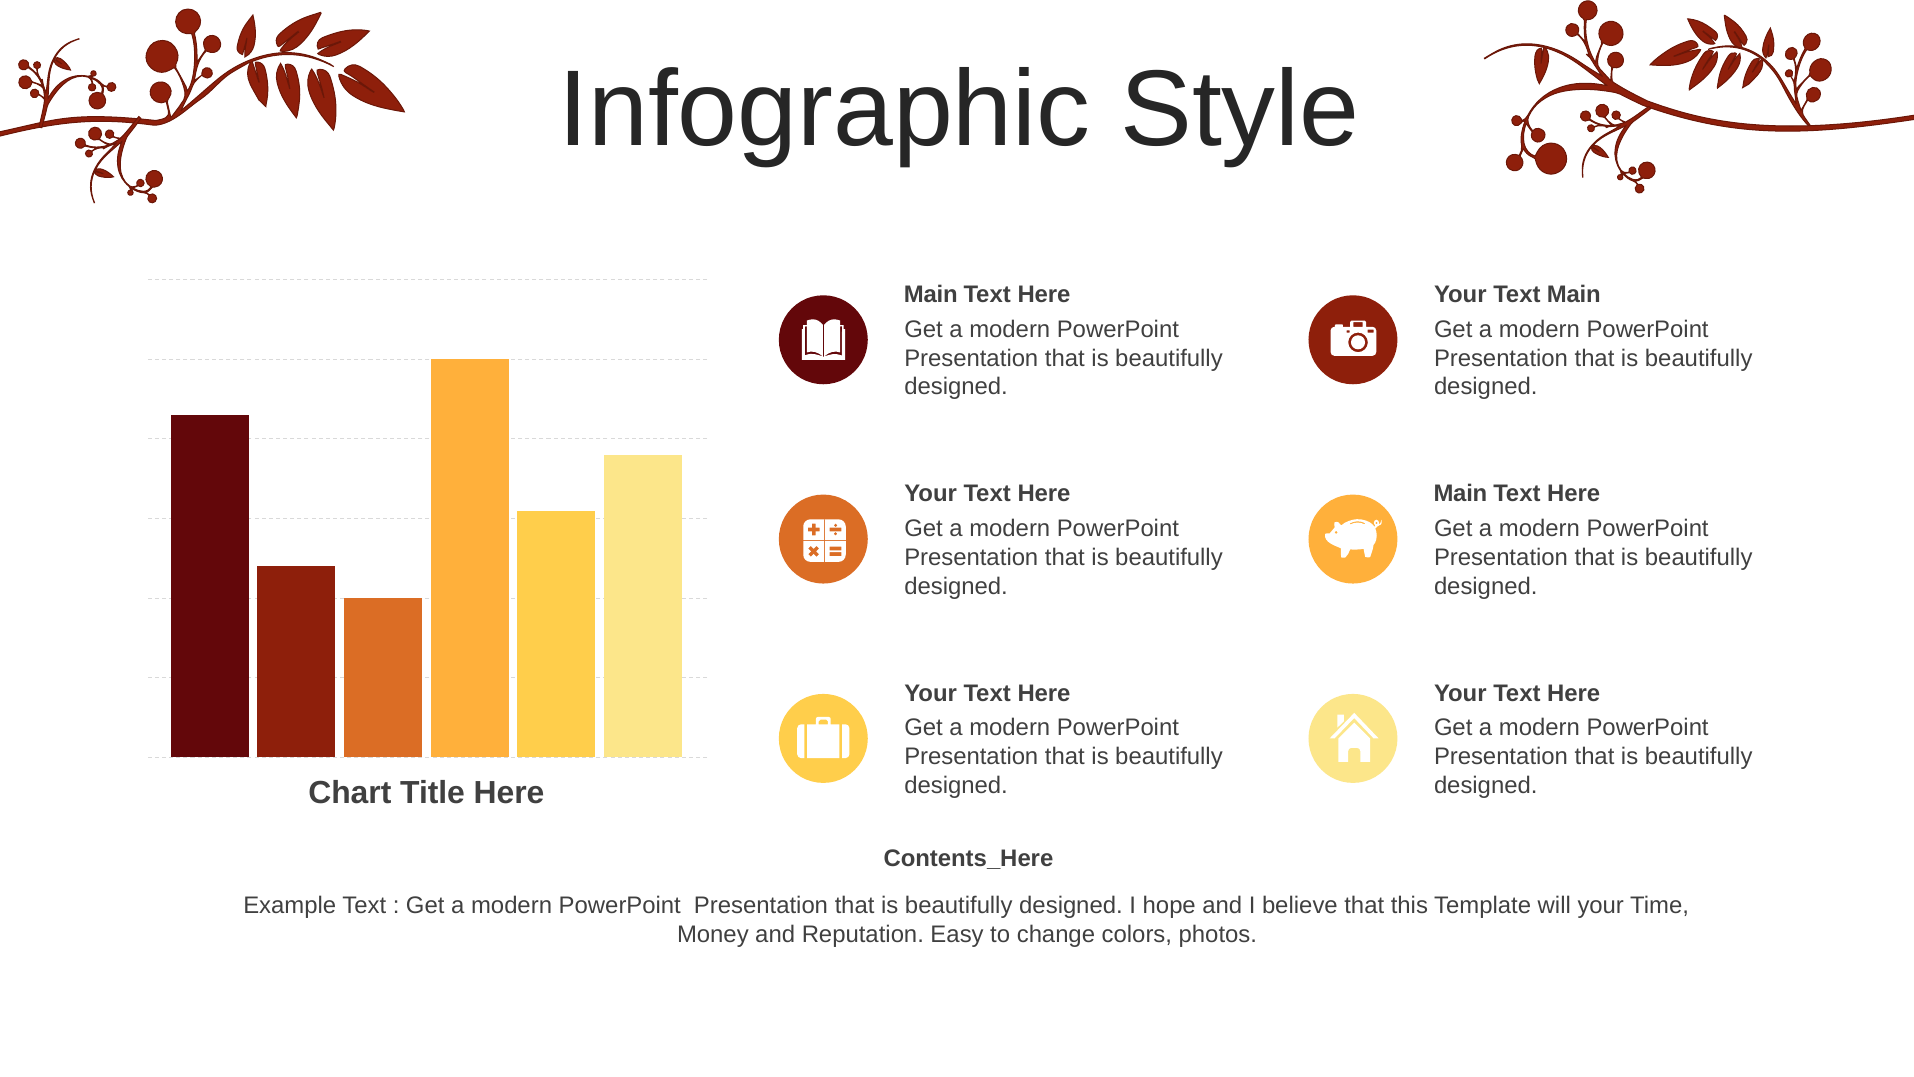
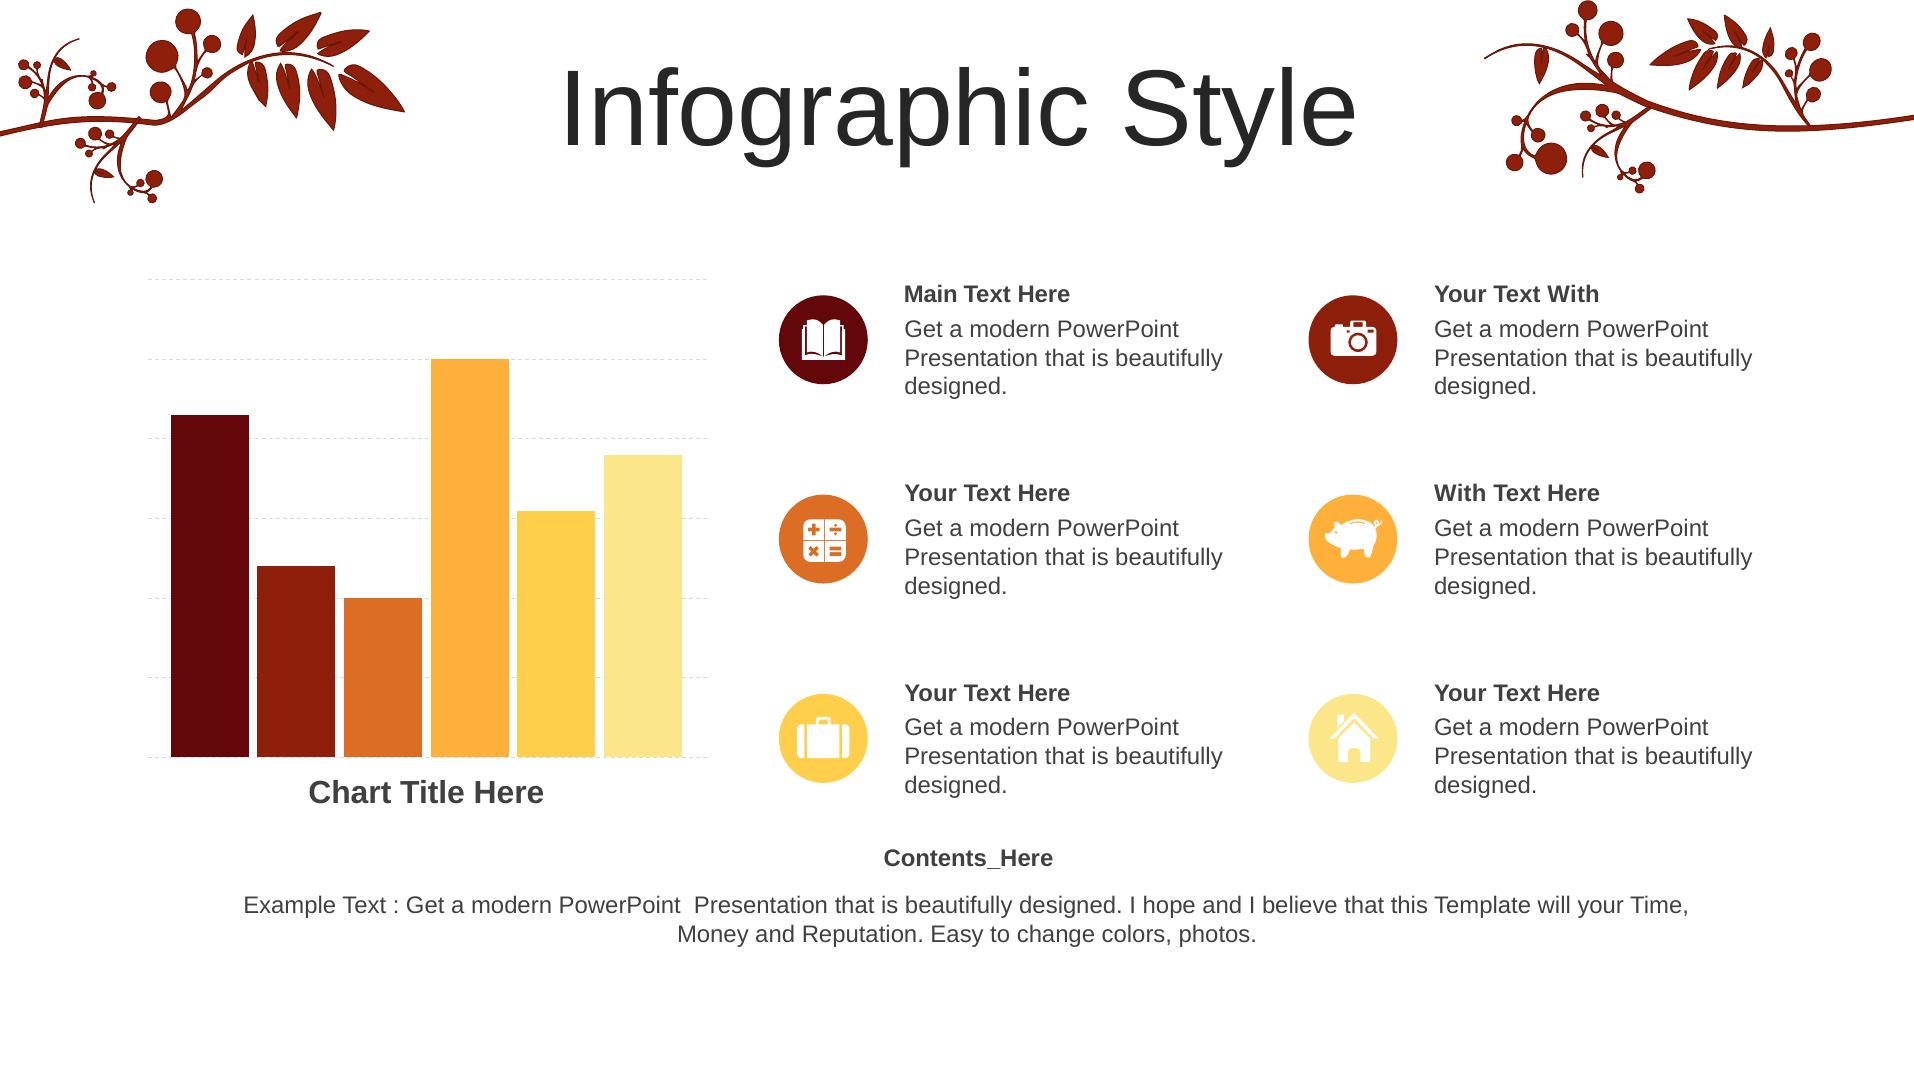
Text Main: Main -> With
Main at (1460, 494): Main -> With
